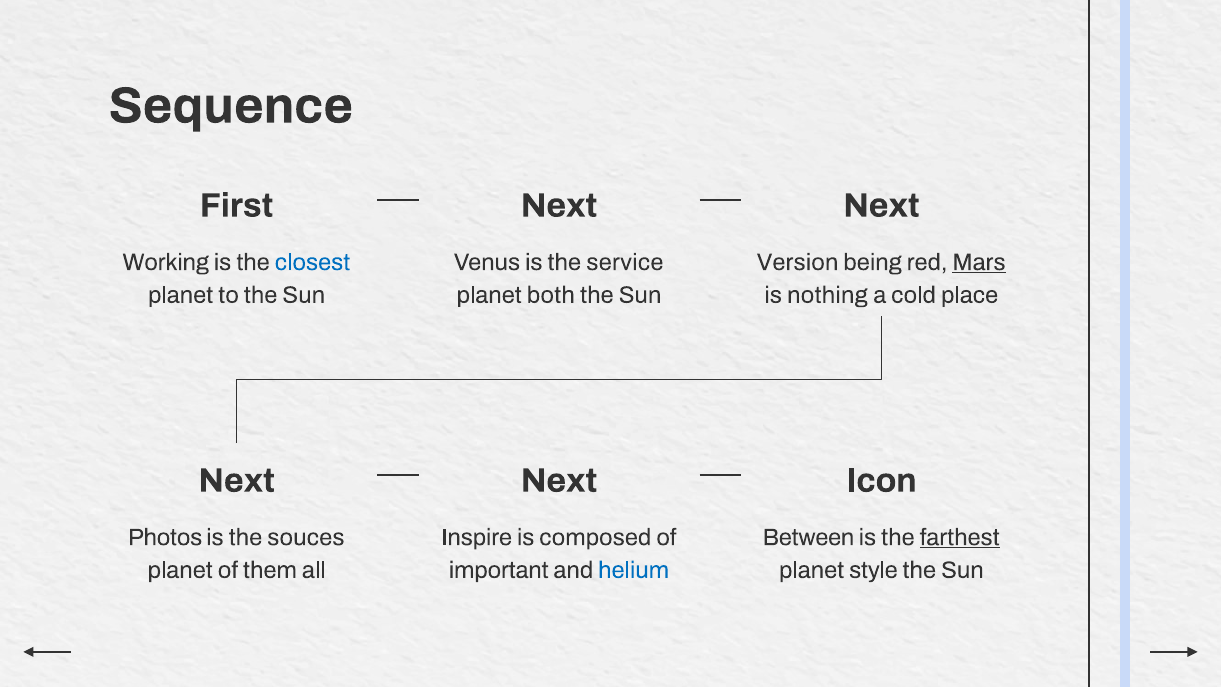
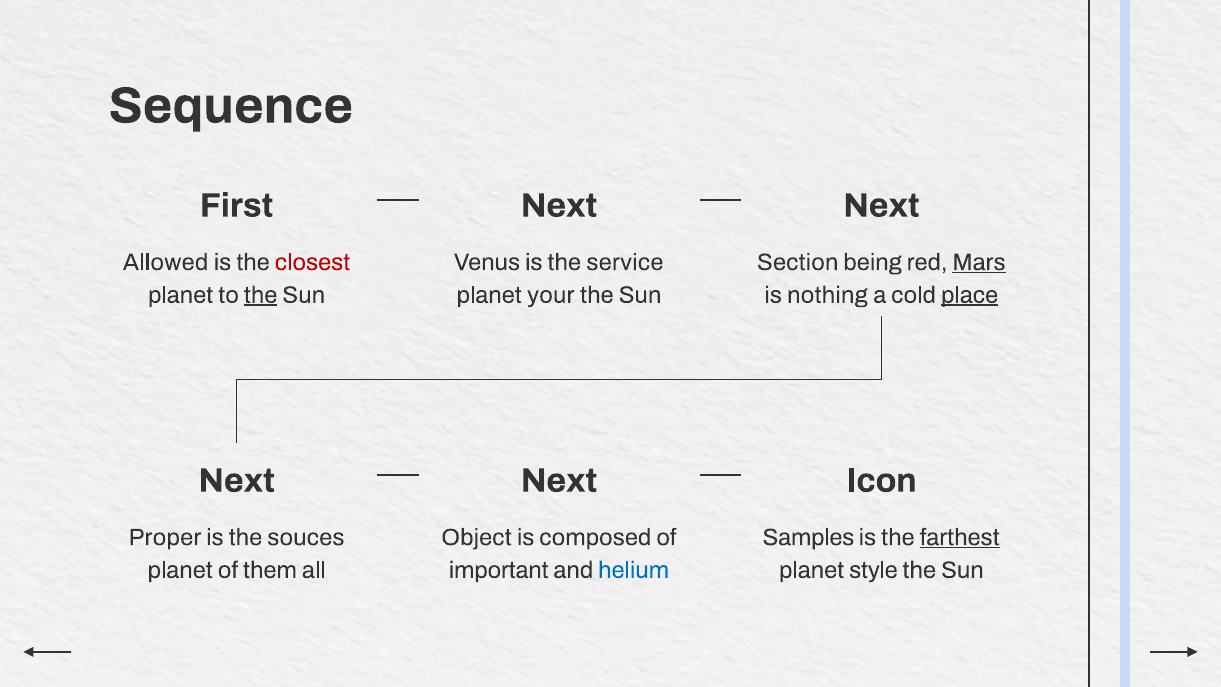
Working: Working -> Allowed
closest colour: blue -> red
Version: Version -> Section
the at (261, 295) underline: none -> present
both: both -> your
place underline: none -> present
Photos: Photos -> Proper
Inspire: Inspire -> Object
Between: Between -> Samples
